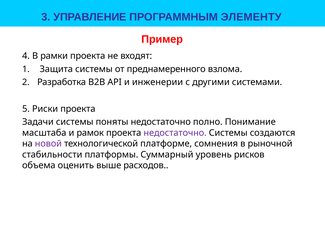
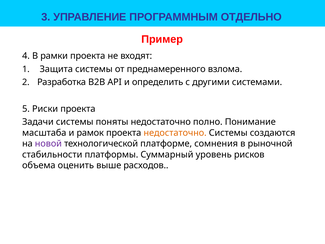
ЭЛЕМЕНТУ: ЭЛЕМЕНТУ -> ОТДЕЛЬНО
инженерии: инженерии -> определить
недостаточно at (175, 133) colour: purple -> orange
